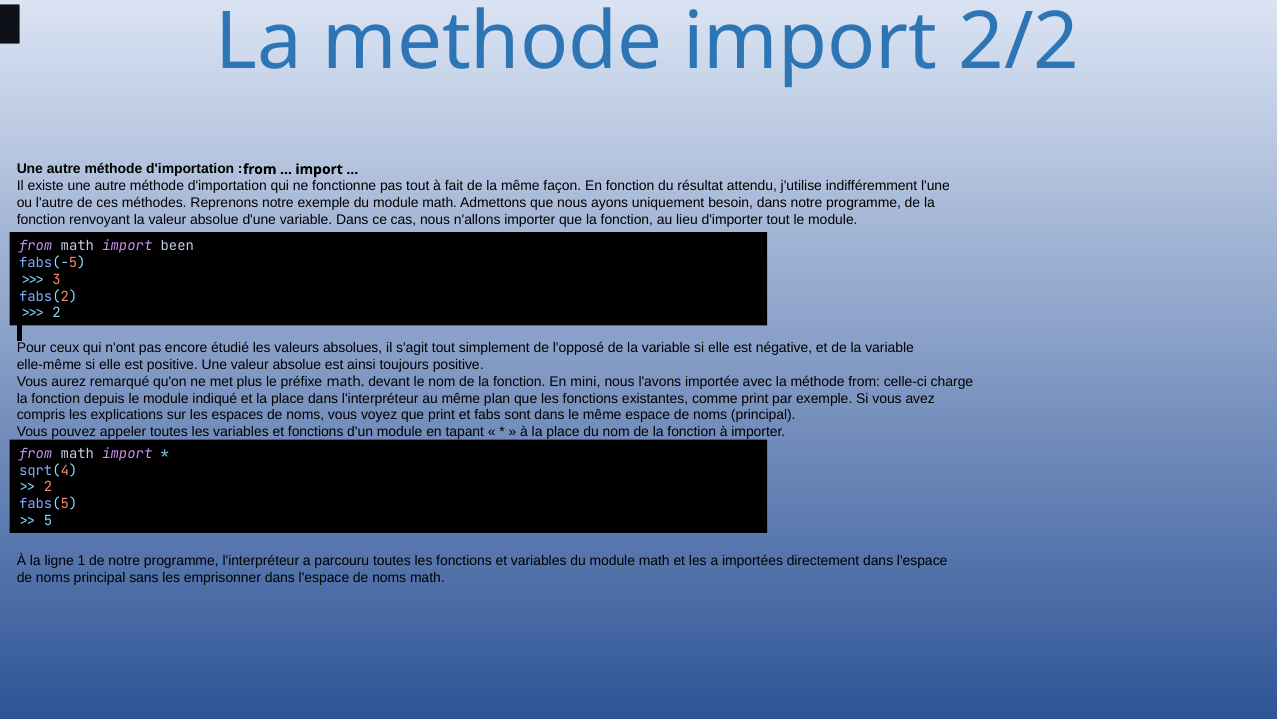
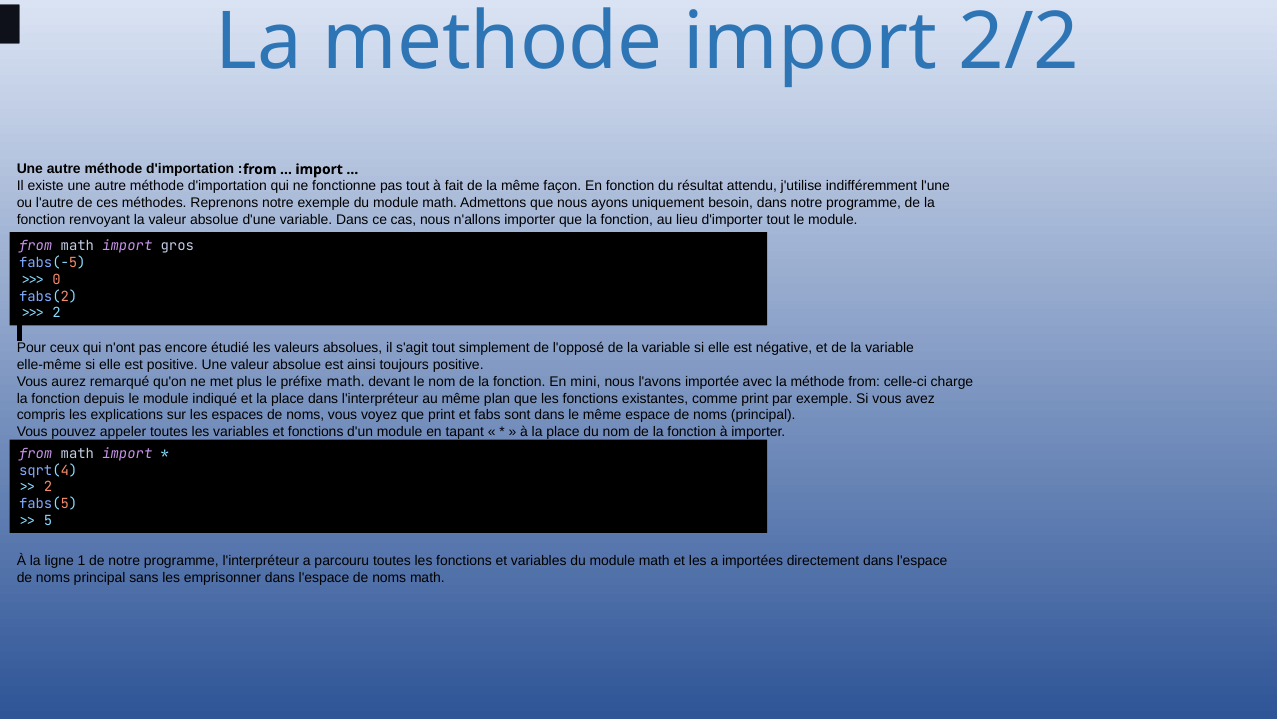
been: been -> gros
3: 3 -> 0
